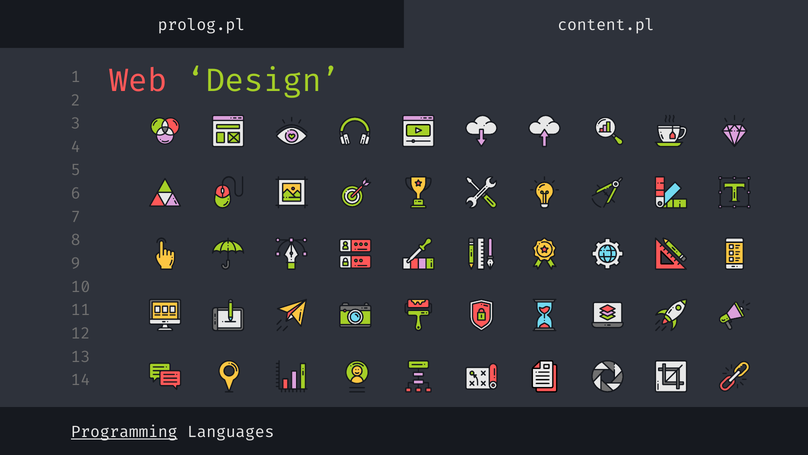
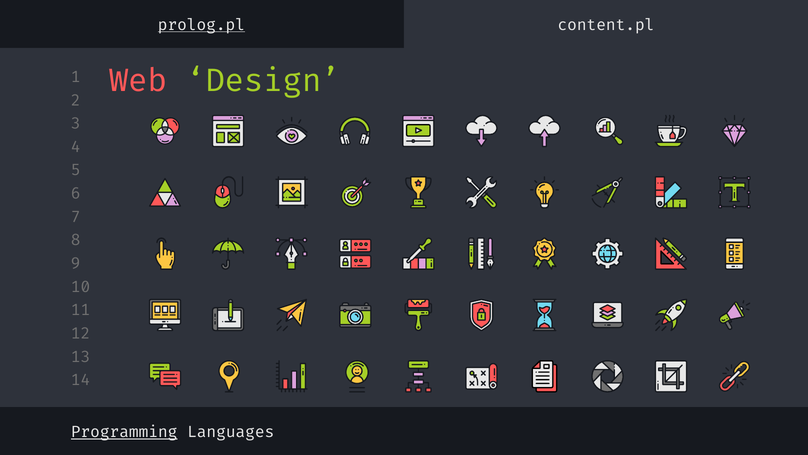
prolog.pl underline: none -> present
